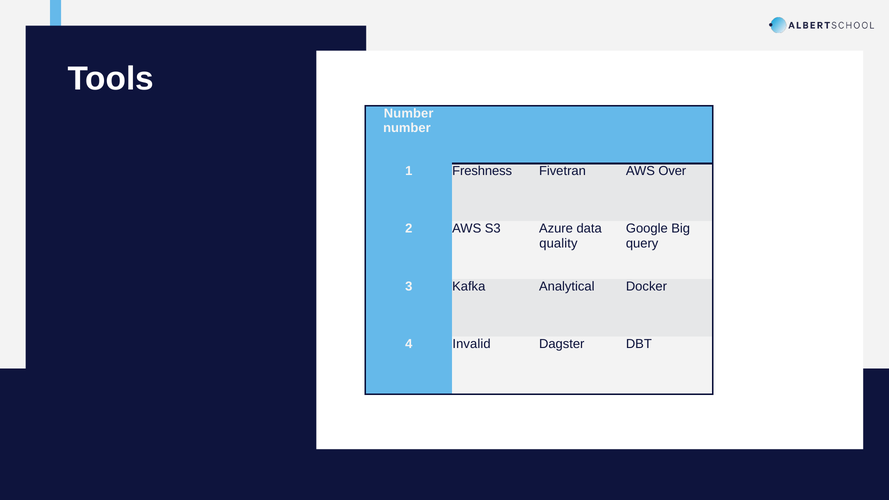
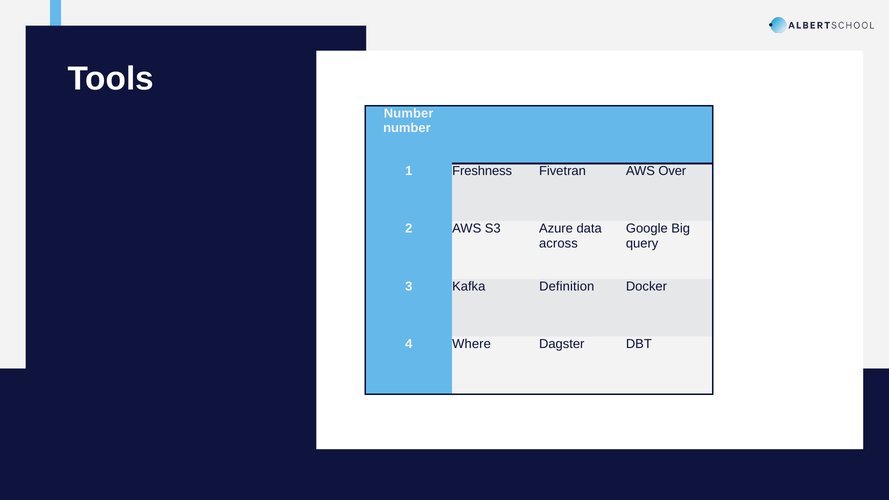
quality: quality -> across
Analytical: Analytical -> Definition
Invalid: Invalid -> Where
